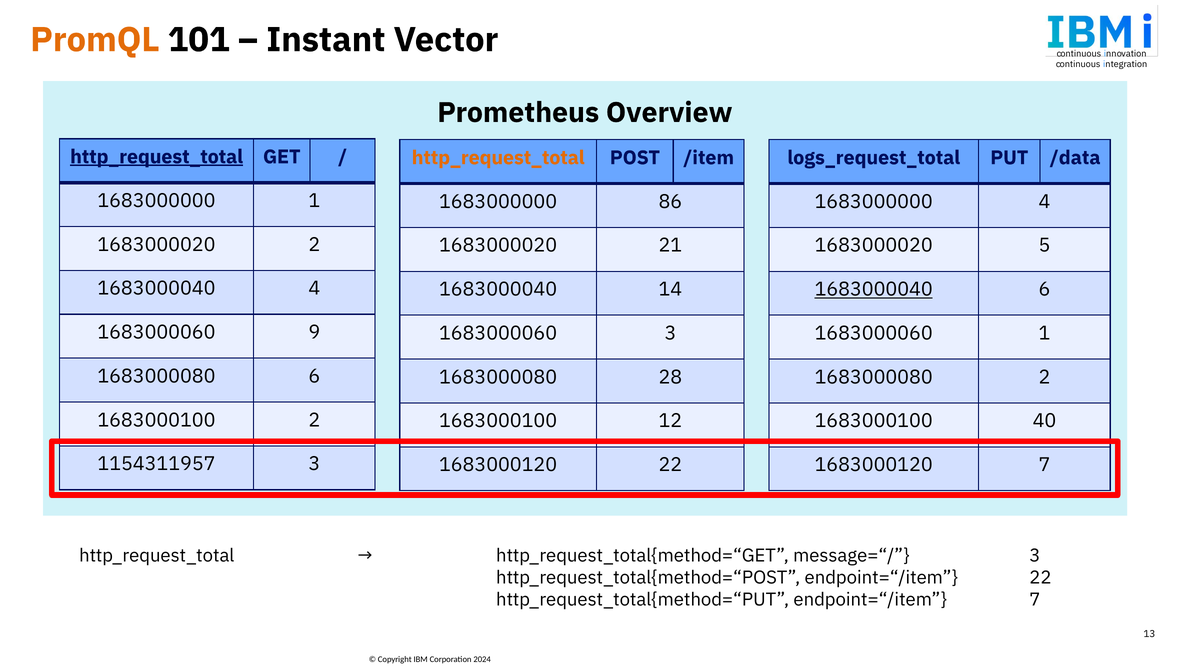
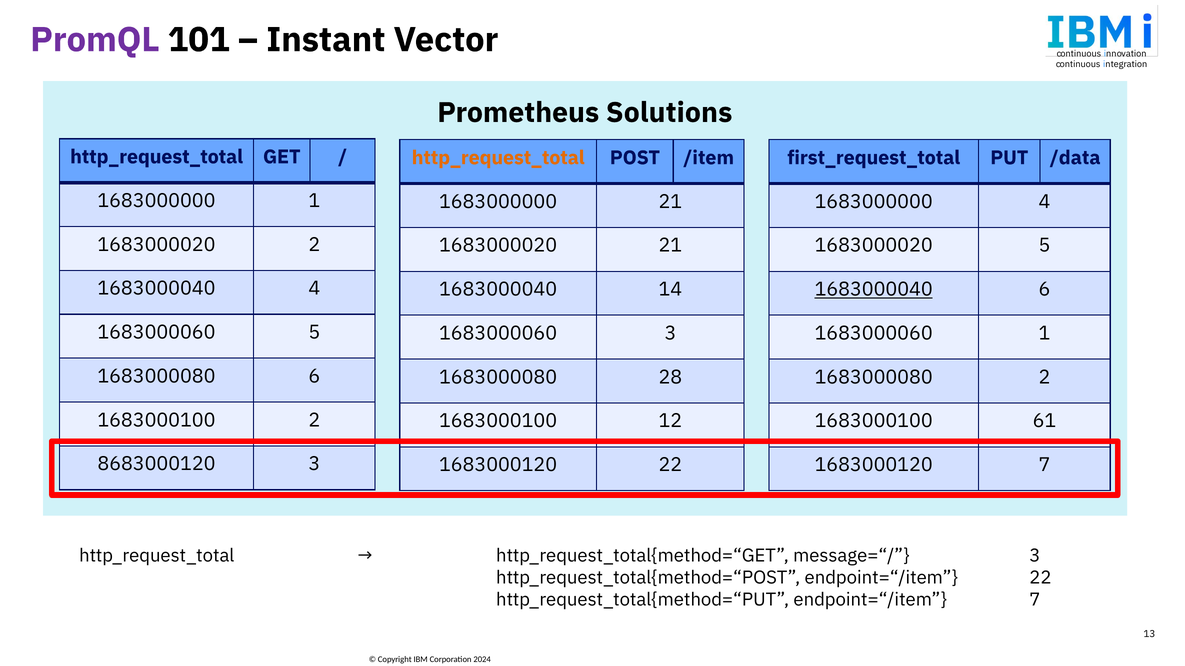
PromQL colour: orange -> purple
Overview: Overview -> Solutions
http_request_total at (157, 157) underline: present -> none
logs_request_total: logs_request_total -> first_request_total
1683000000 86: 86 -> 21
1683000060 9: 9 -> 5
40: 40 -> 61
1154311957: 1154311957 -> 8683000120
